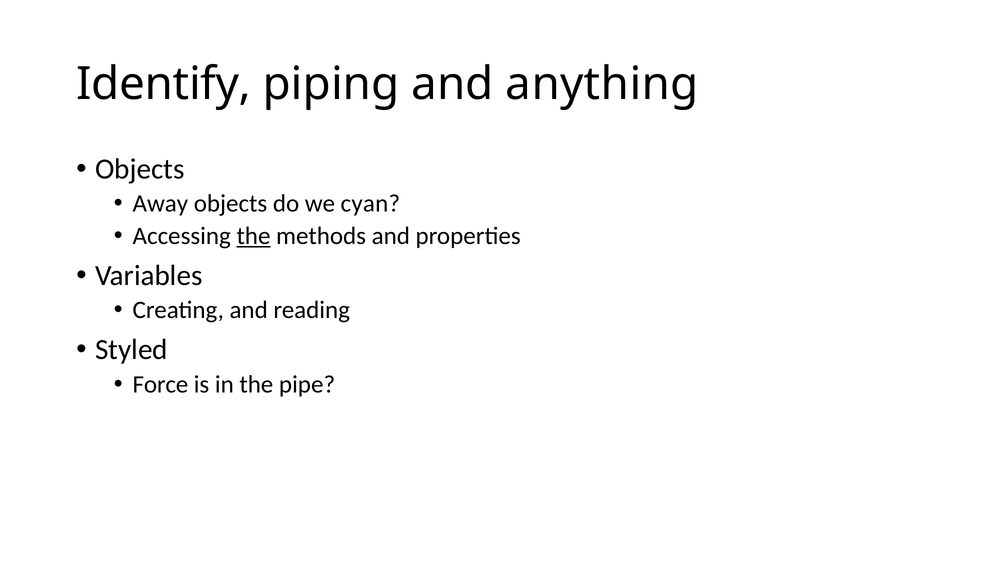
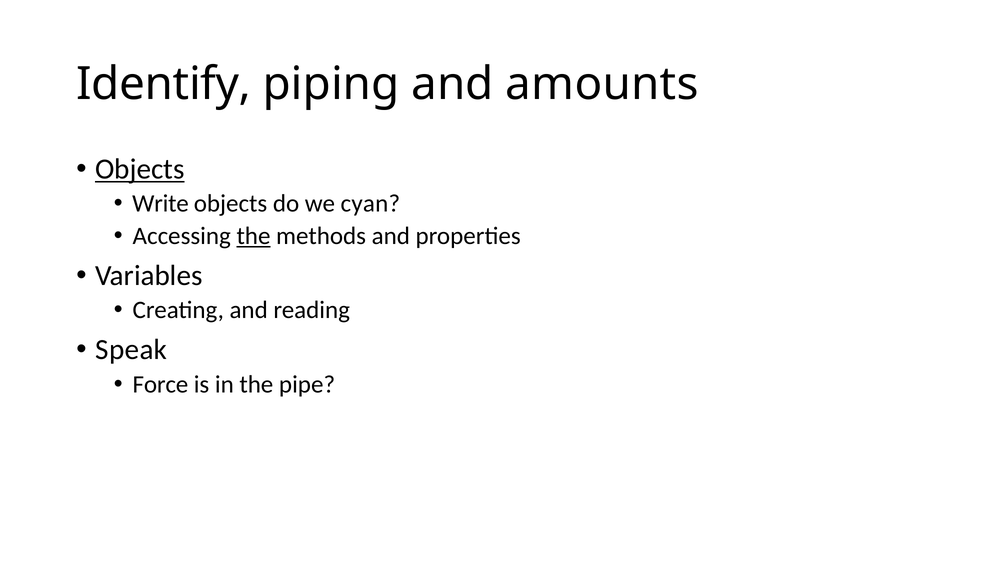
anything: anything -> amounts
Objects at (140, 169) underline: none -> present
Away: Away -> Write
Styled: Styled -> Speak
